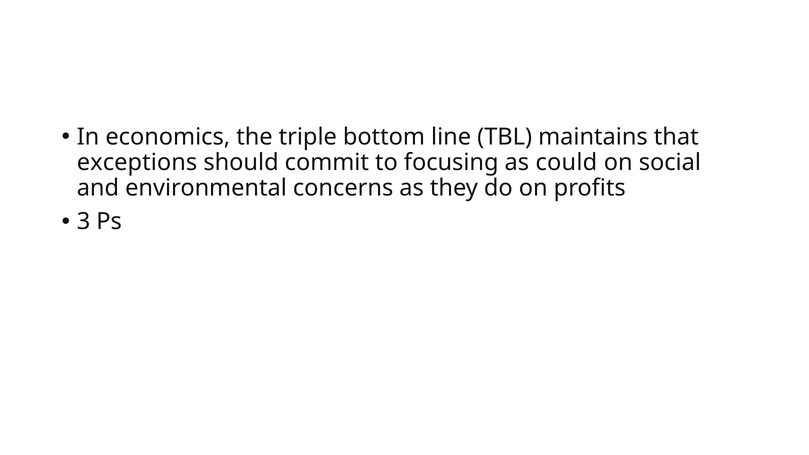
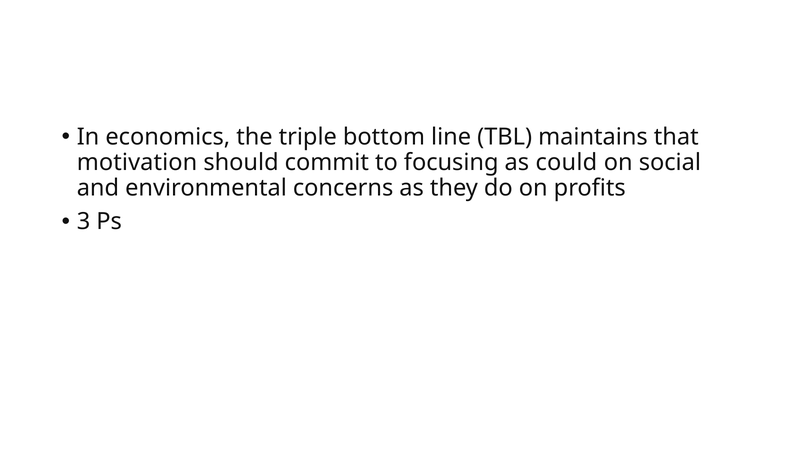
exceptions: exceptions -> motivation
